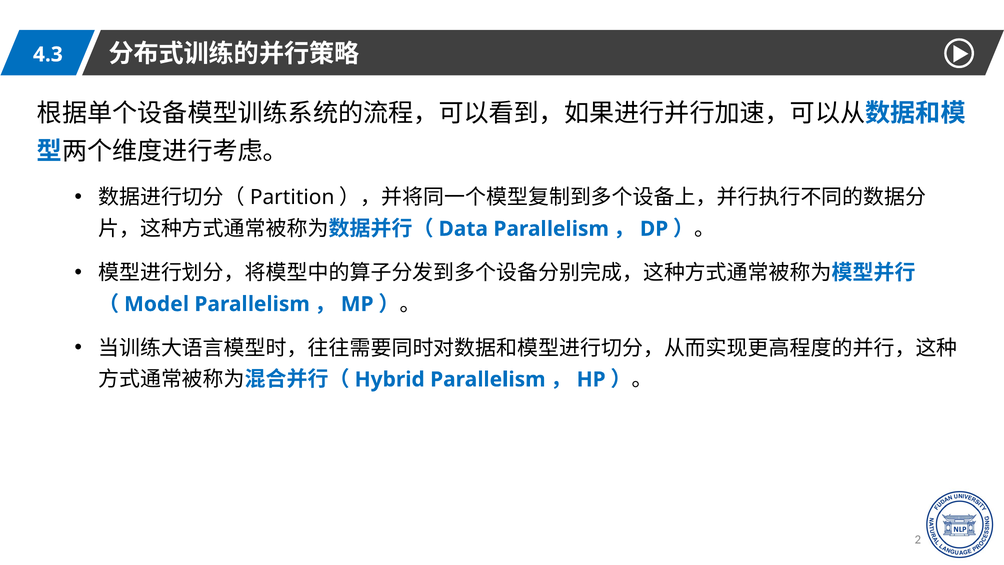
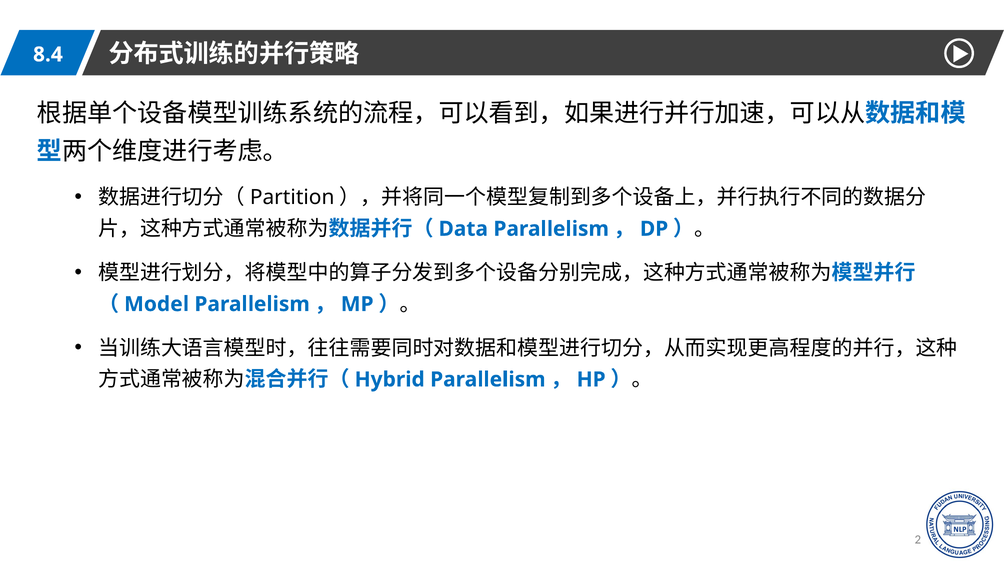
4.3: 4.3 -> 8.4
